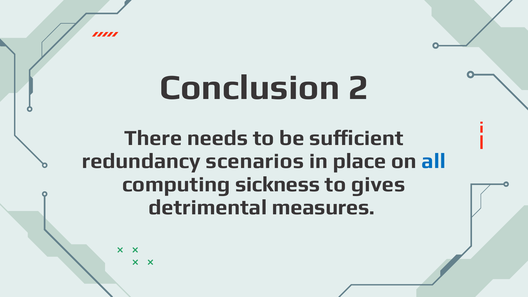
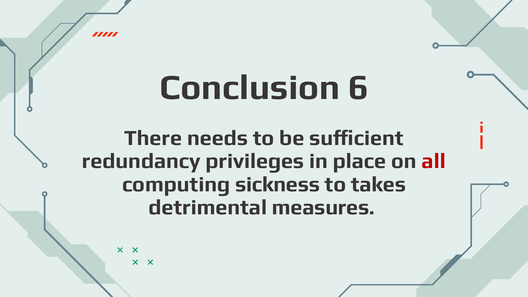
2: 2 -> 6
scenarios: scenarios -> privileges
all colour: blue -> red
gives: gives -> takes
